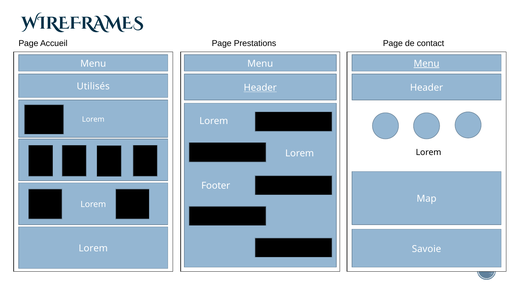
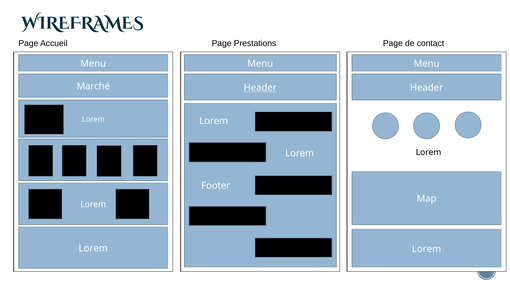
Menu at (427, 64) underline: present -> none
Utilisés: Utilisés -> Marché
Savoie at (427, 249): Savoie -> Lorem
